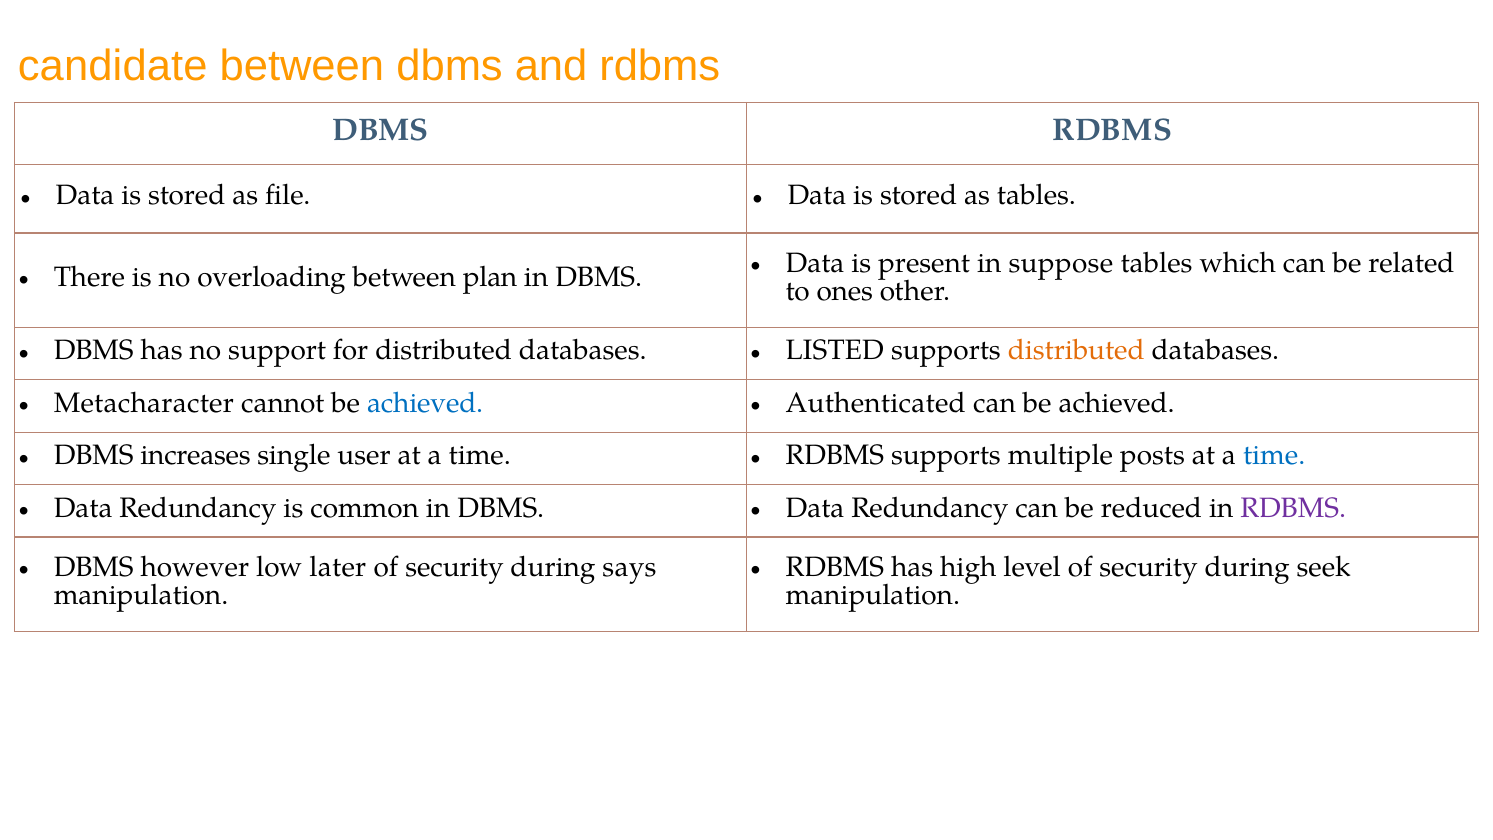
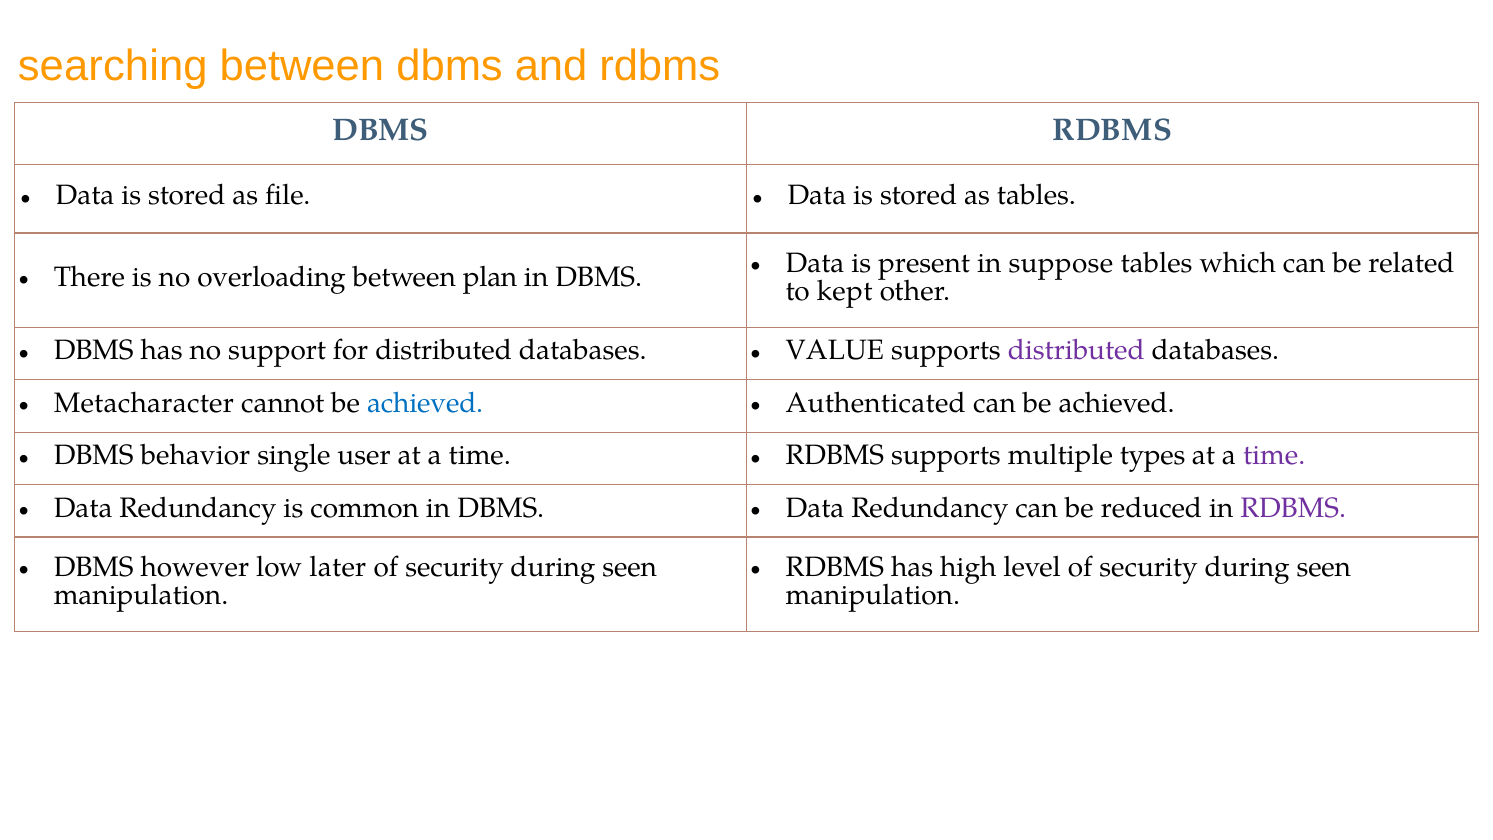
candidate: candidate -> searching
ones: ones -> kept
LISTED: LISTED -> VALUE
distributed at (1076, 350) colour: orange -> purple
increases: increases -> behavior
posts: posts -> types
time at (1274, 455) colour: blue -> purple
says at (629, 567): says -> seen
seek at (1324, 567): seek -> seen
